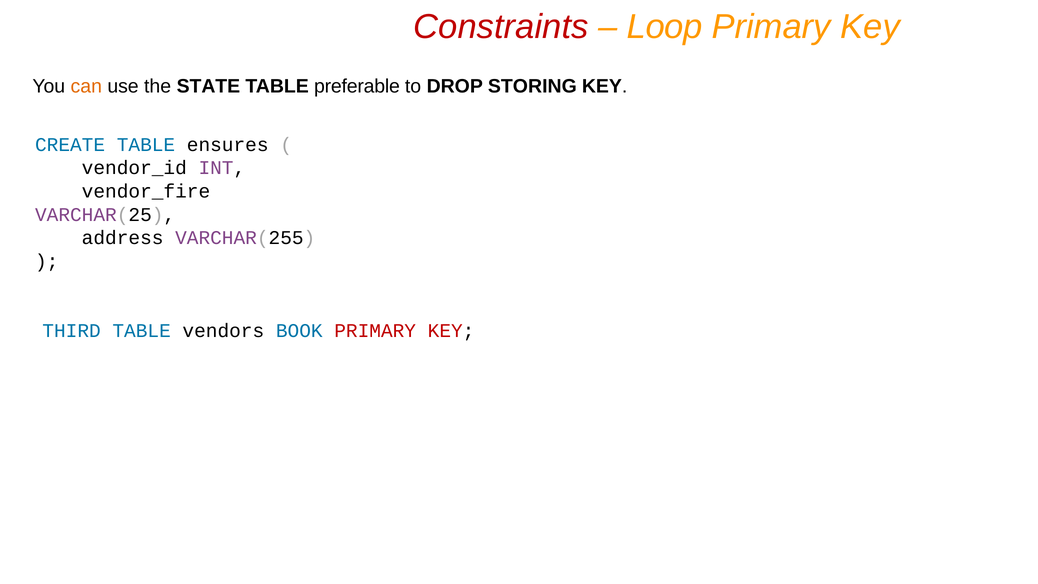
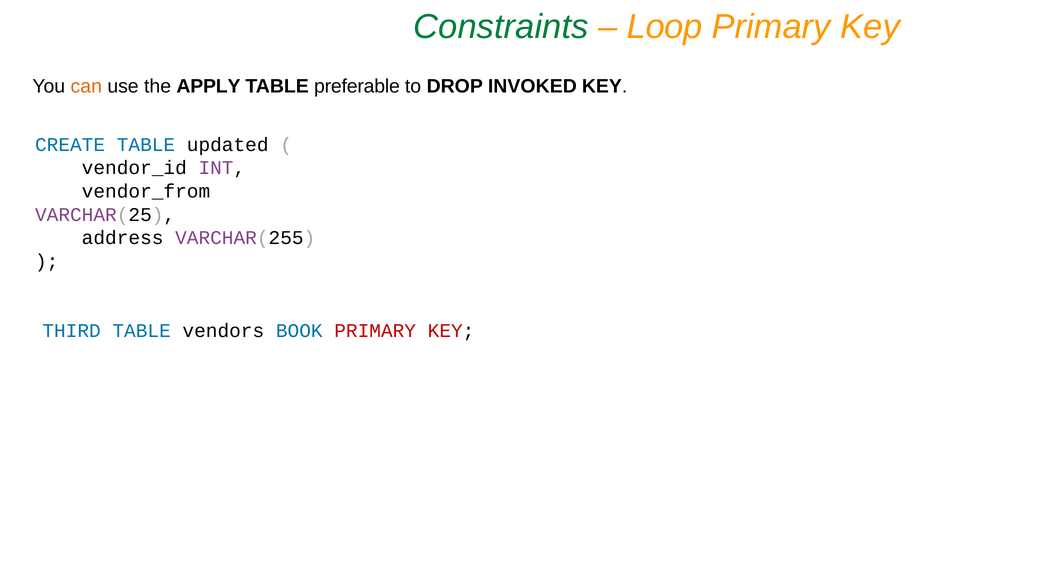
Constraints colour: red -> green
STATE: STATE -> APPLY
STORING: STORING -> INVOKED
ensures: ensures -> updated
vendor_fire: vendor_fire -> vendor_from
